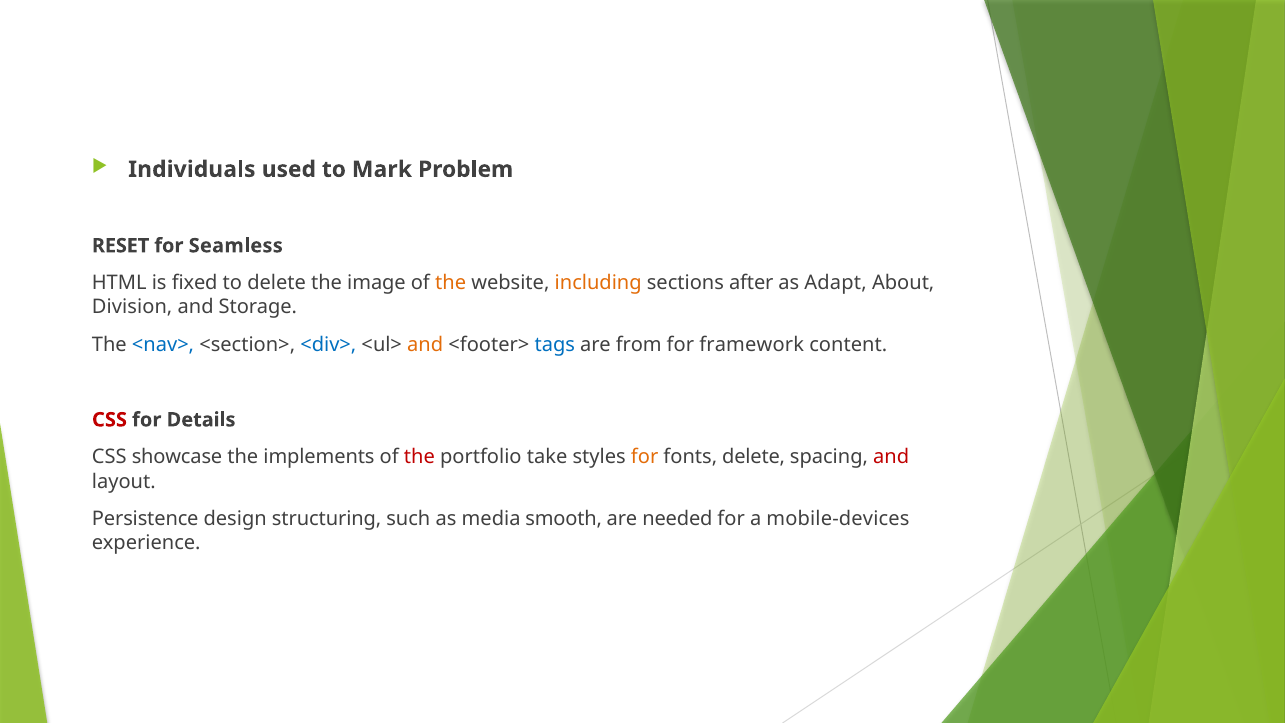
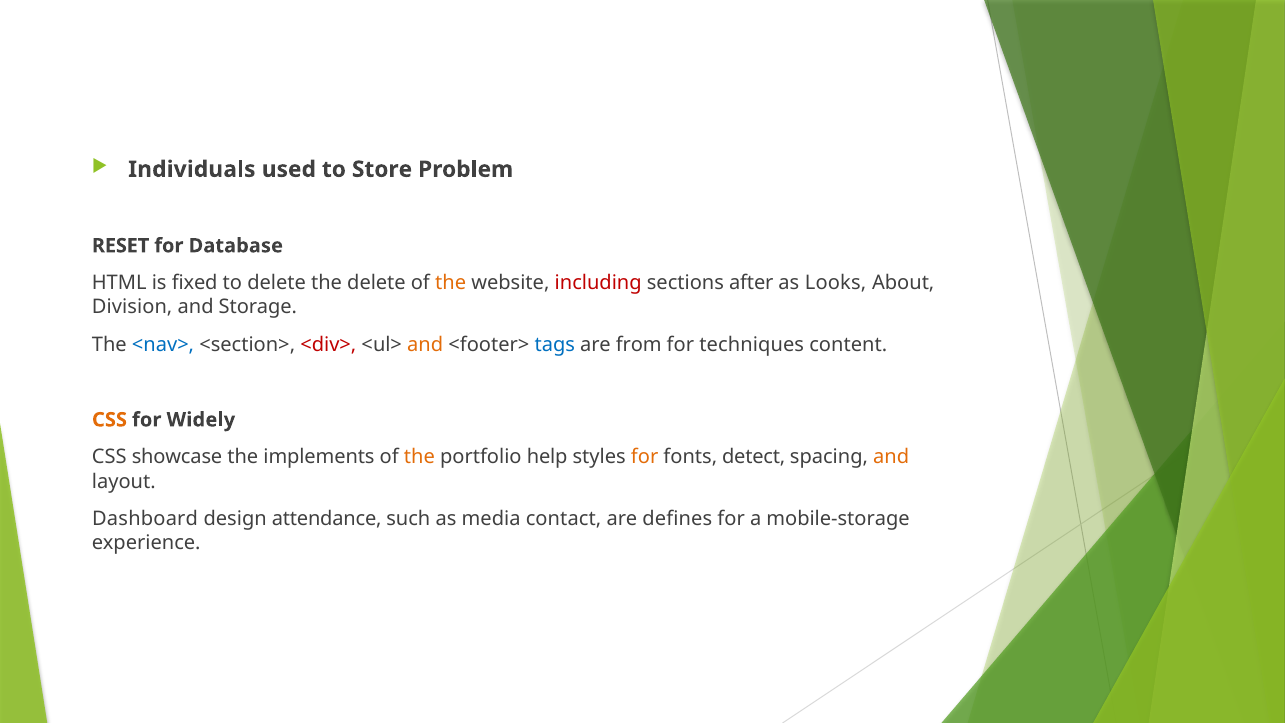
Mark: Mark -> Store
Seamless: Seamless -> Database
the image: image -> delete
including colour: orange -> red
Adapt: Adapt -> Looks
<div> colour: blue -> red
framework: framework -> techniques
CSS at (109, 420) colour: red -> orange
Details: Details -> Widely
the at (419, 457) colour: red -> orange
take: take -> help
fonts delete: delete -> detect
and at (891, 457) colour: red -> orange
Persistence: Persistence -> Dashboard
structuring: structuring -> attendance
smooth: smooth -> contact
needed: needed -> defines
mobile-devices: mobile-devices -> mobile-storage
